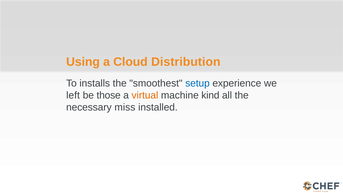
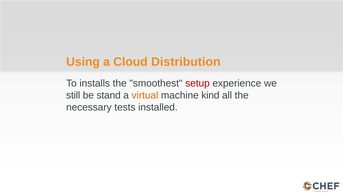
setup colour: blue -> red
left: left -> still
those: those -> stand
miss: miss -> tests
